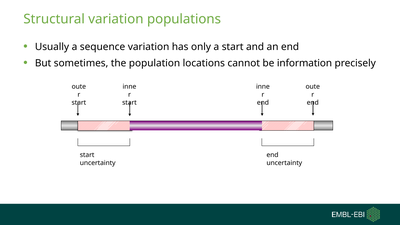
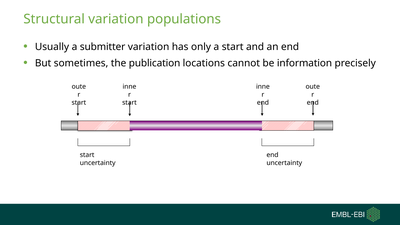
sequence: sequence -> submitter
population: population -> publication
